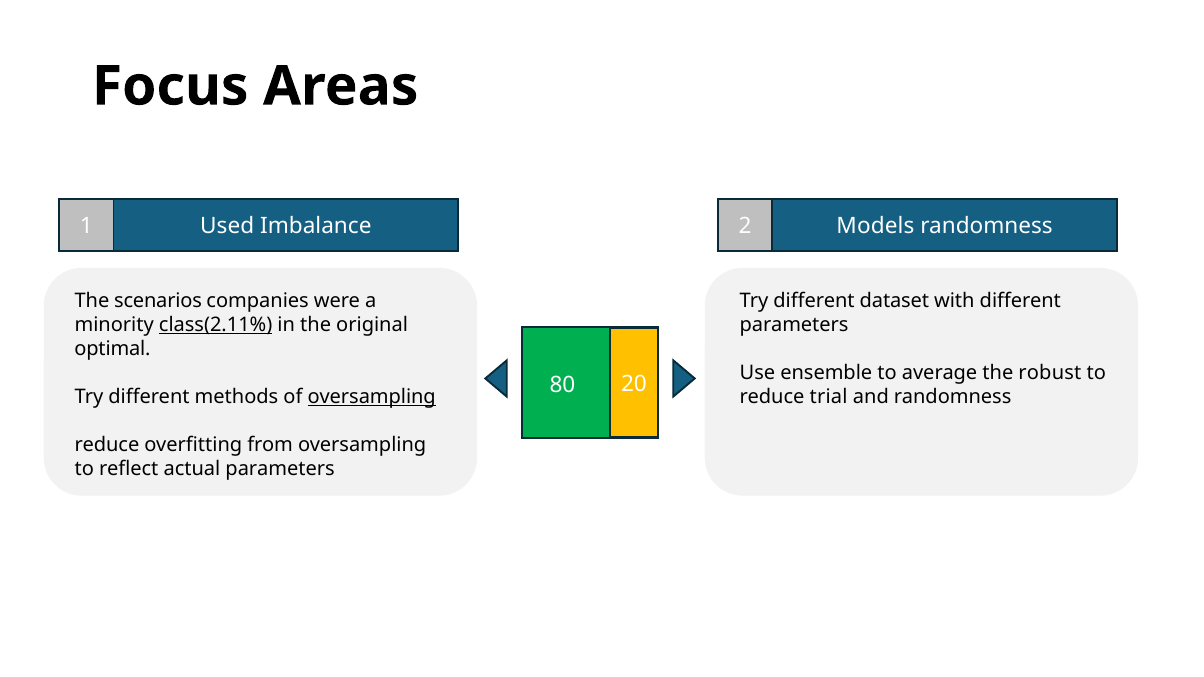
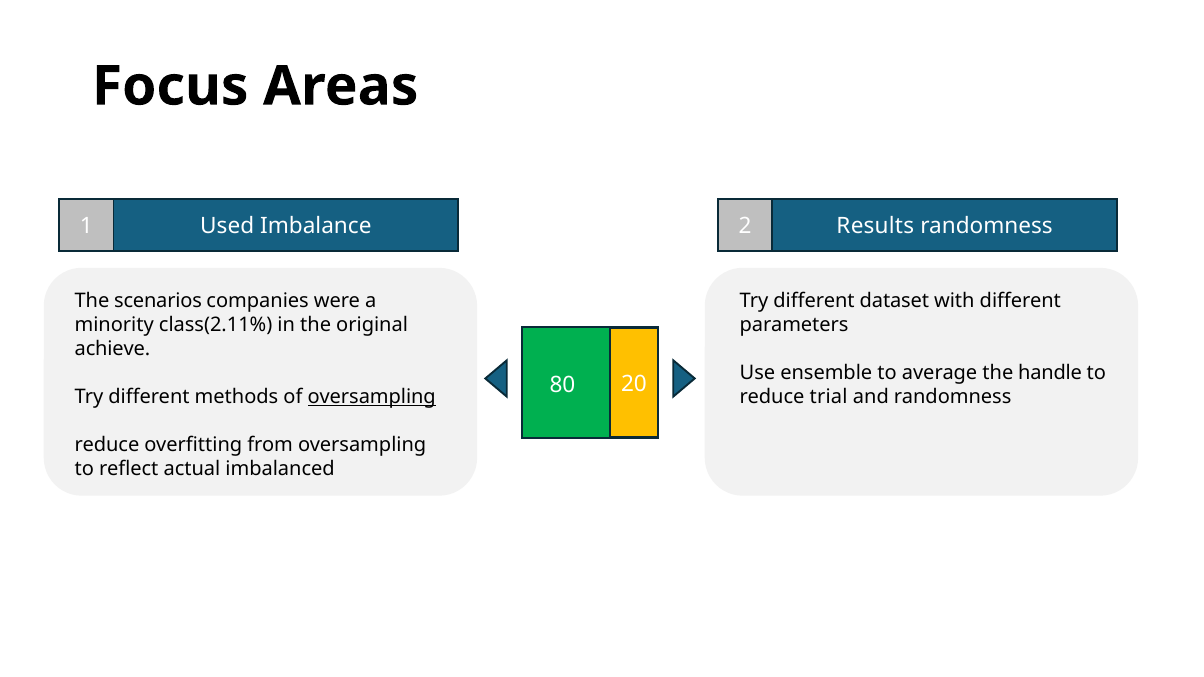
Models: Models -> Results
class(2.11% underline: present -> none
optimal: optimal -> achieve
robust: robust -> handle
actual parameters: parameters -> imbalanced
